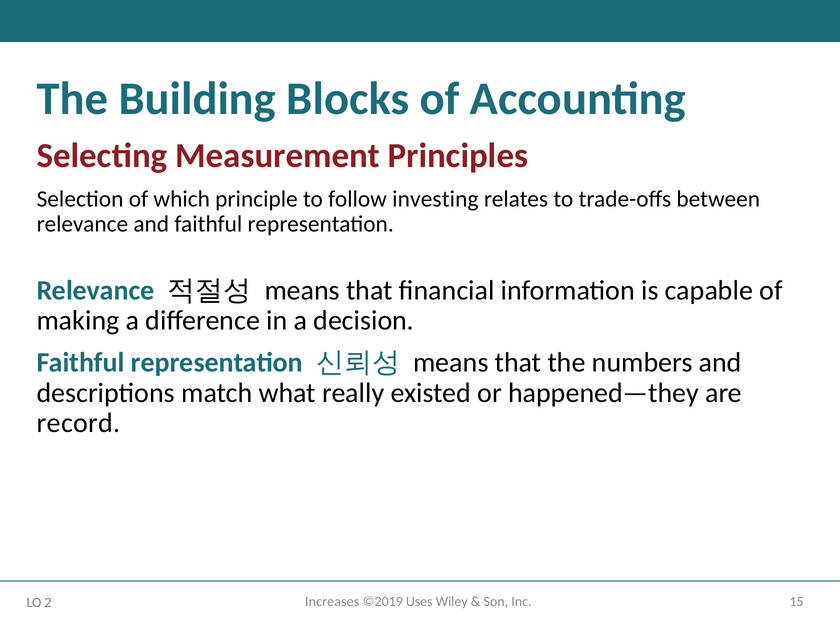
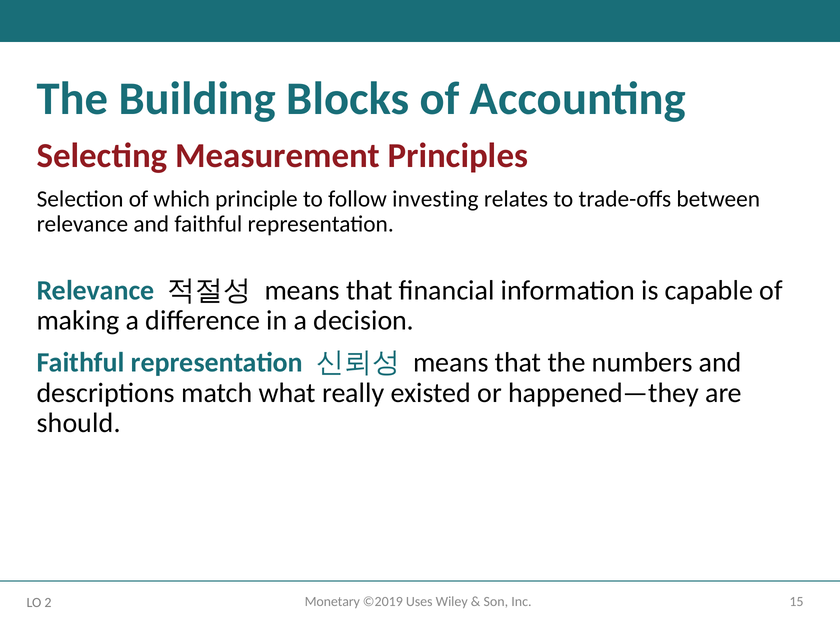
record: record -> should
Increases: Increases -> Monetary
